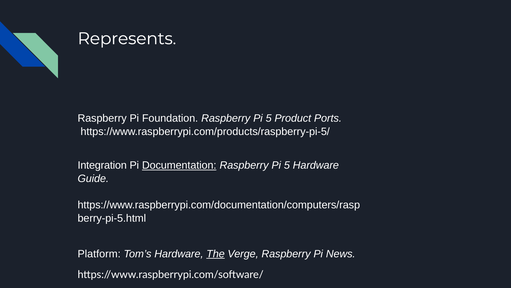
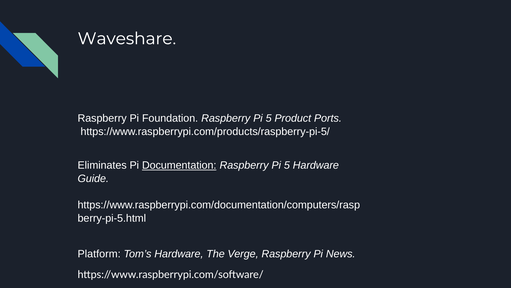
Represents: Represents -> Waveshare
Integration: Integration -> Eliminates
The underline: present -> none
